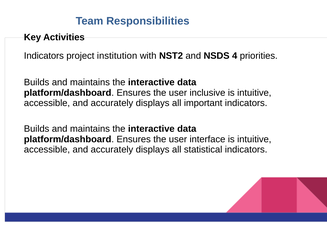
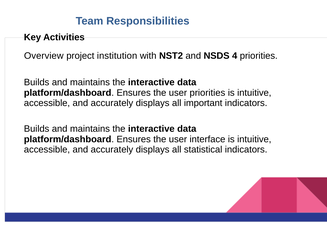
Indicators at (44, 56): Indicators -> Overview
user inclusive: inclusive -> priorities
